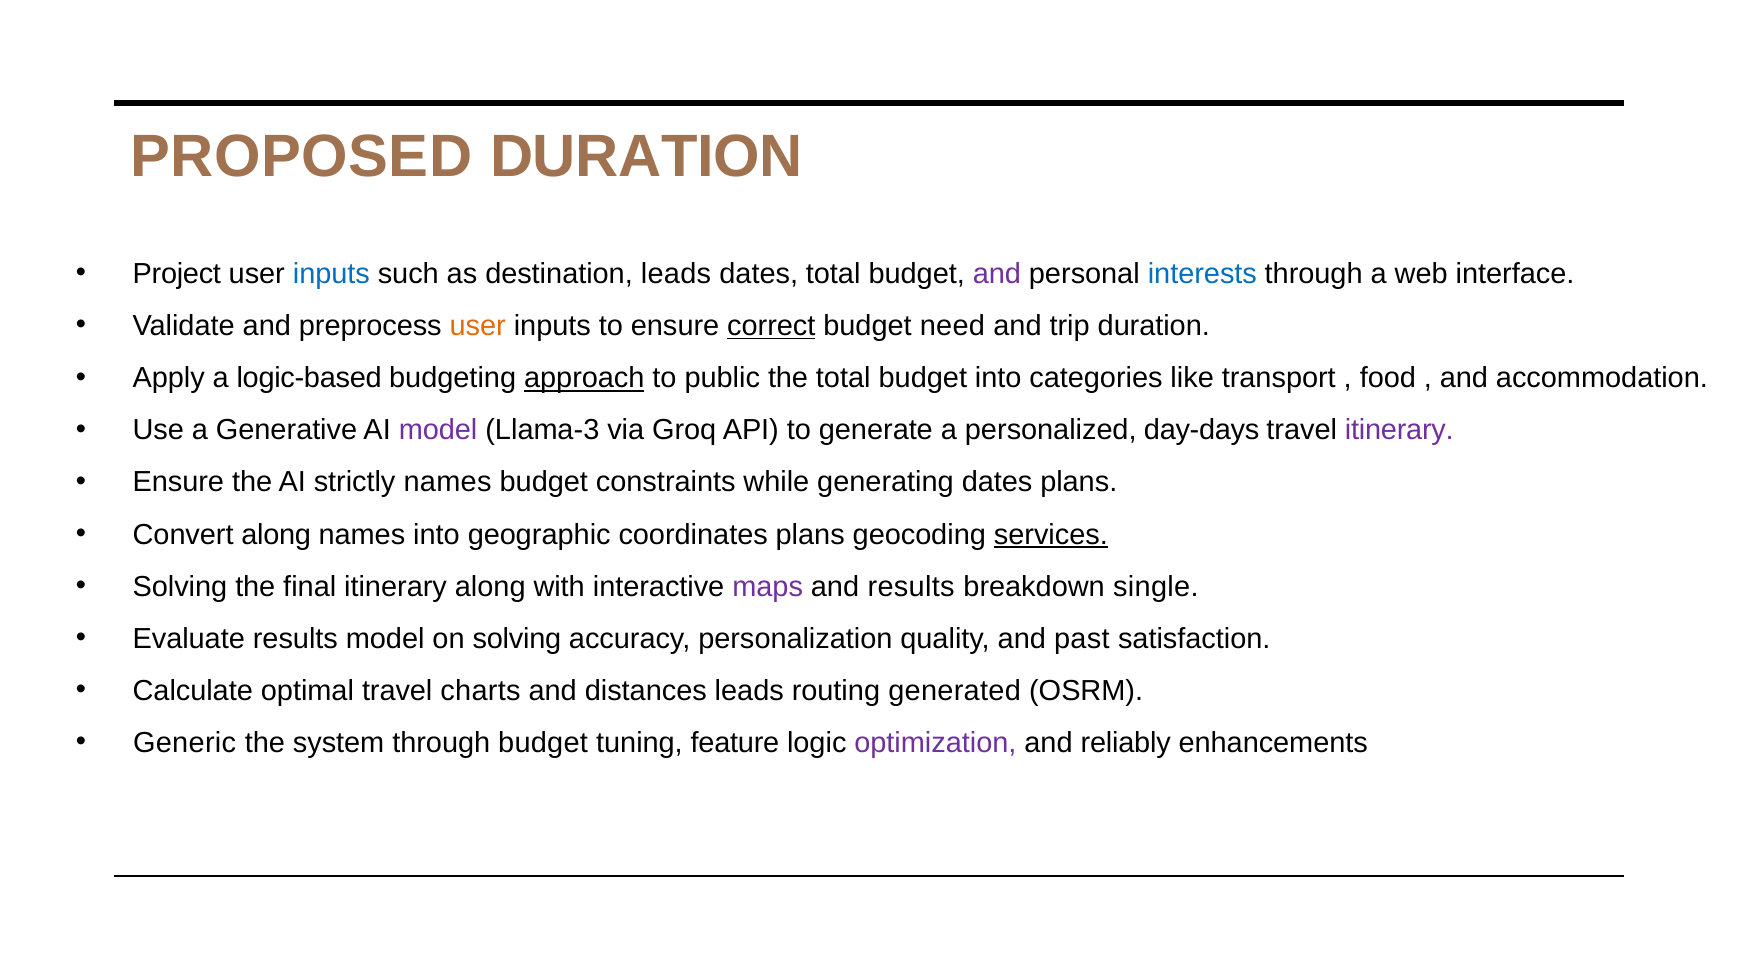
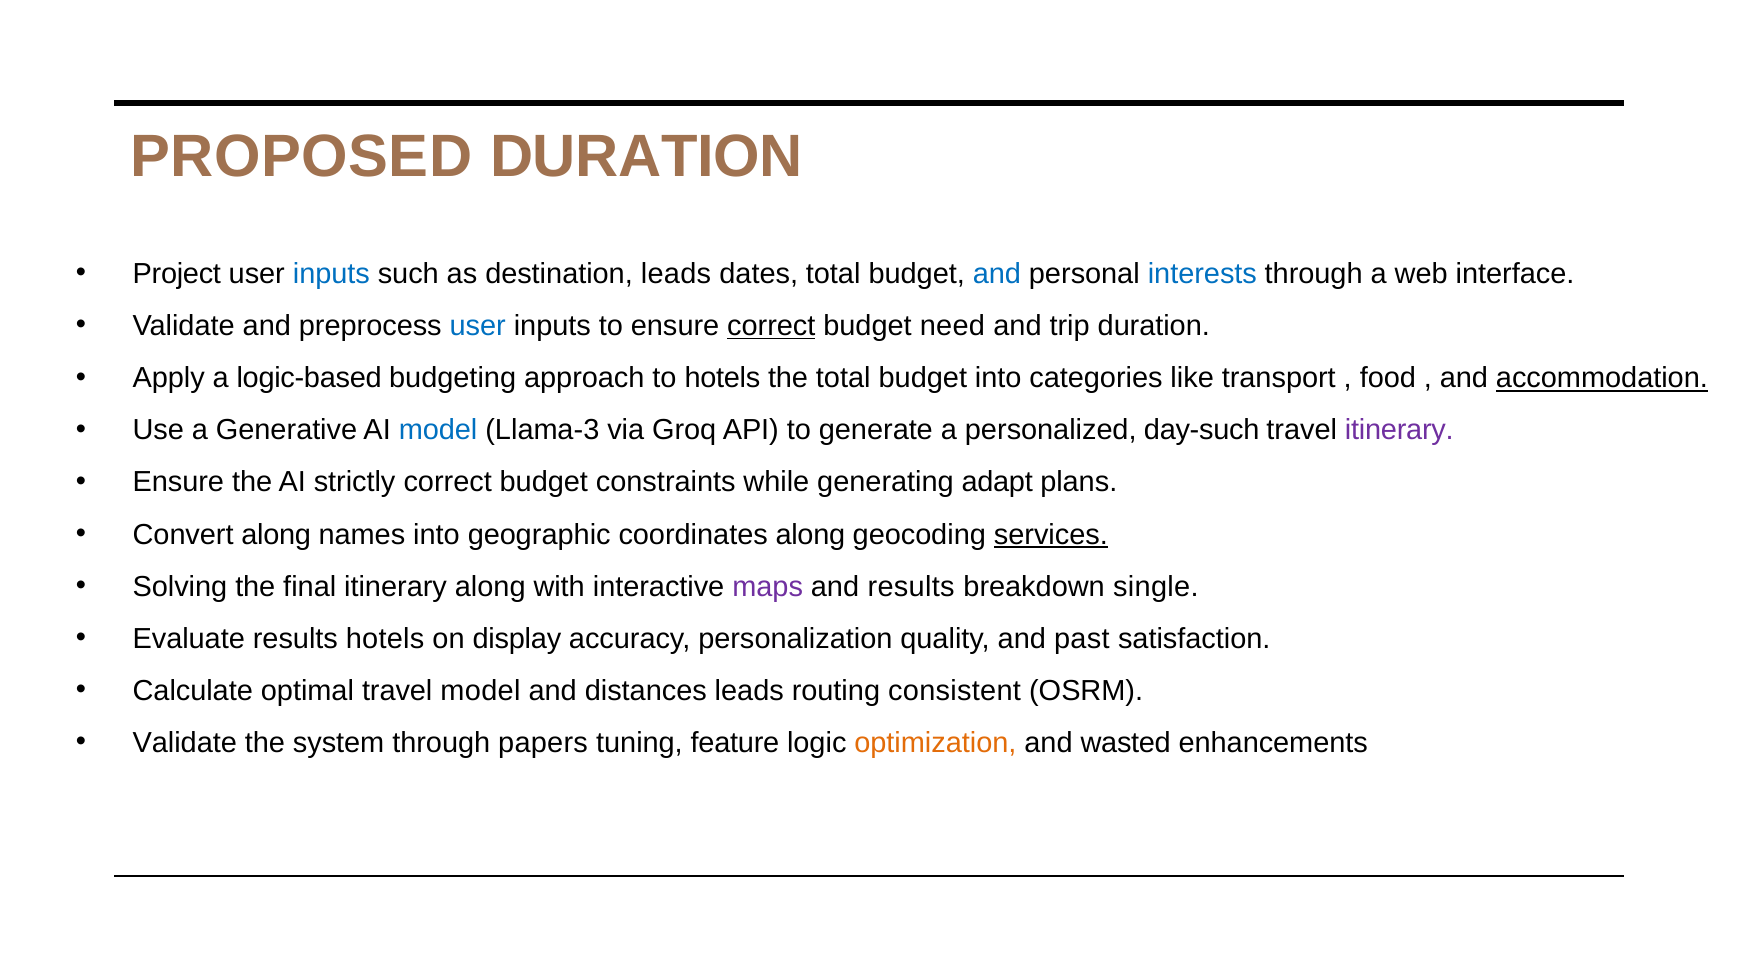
and at (997, 274) colour: purple -> blue
user at (478, 326) colour: orange -> blue
approach underline: present -> none
to public: public -> hotels
accommodation underline: none -> present
model at (438, 430) colour: purple -> blue
day-days: day-days -> day-such
strictly names: names -> correct
generating dates: dates -> adapt
coordinates plans: plans -> along
results model: model -> hotels
on solving: solving -> display
travel charts: charts -> model
generated: generated -> consistent
Generic at (185, 743): Generic -> Validate
through budget: budget -> papers
optimization colour: purple -> orange
reliably: reliably -> wasted
